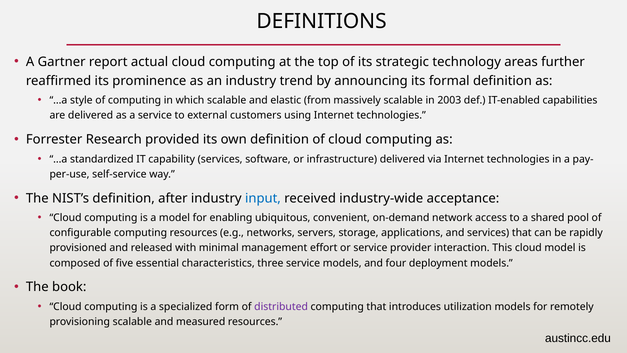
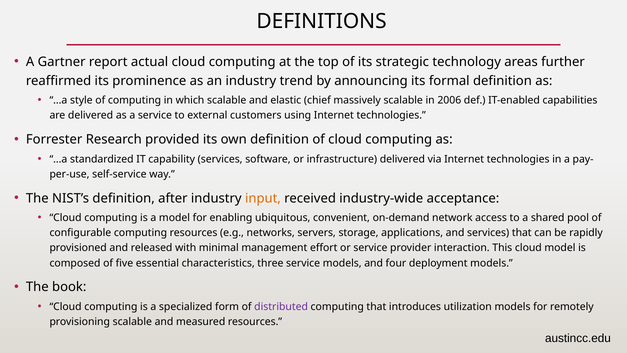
from: from -> chief
2003: 2003 -> 2006
input colour: blue -> orange
